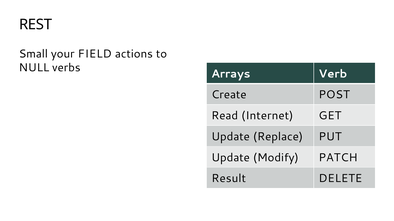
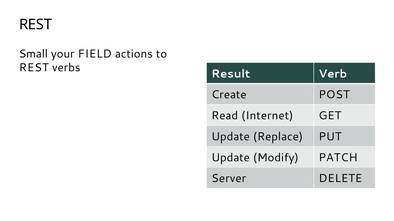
NULL at (34, 68): NULL -> REST
Arrays: Arrays -> Result
Result: Result -> Server
